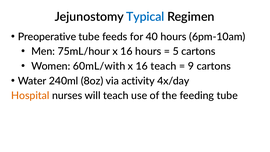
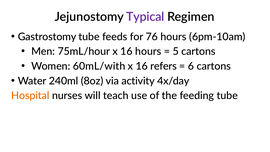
Typical colour: blue -> purple
Preoperative: Preoperative -> Gastrostomy
40: 40 -> 76
16 teach: teach -> refers
9: 9 -> 6
